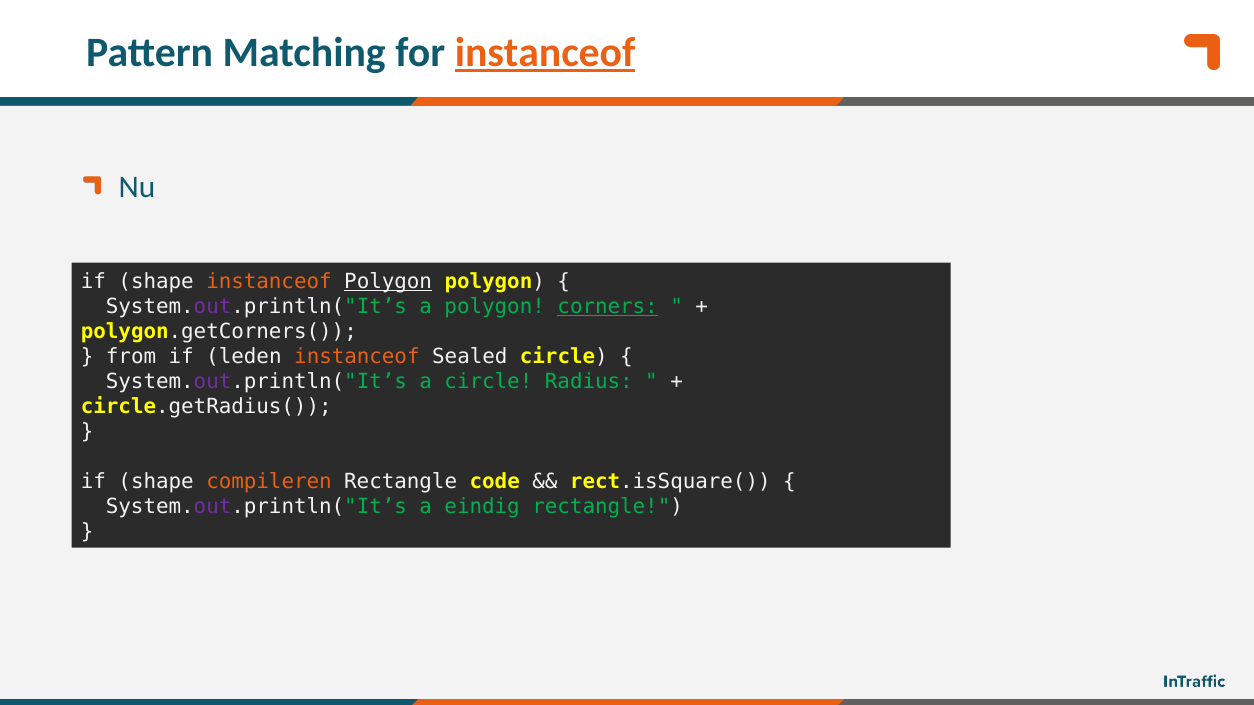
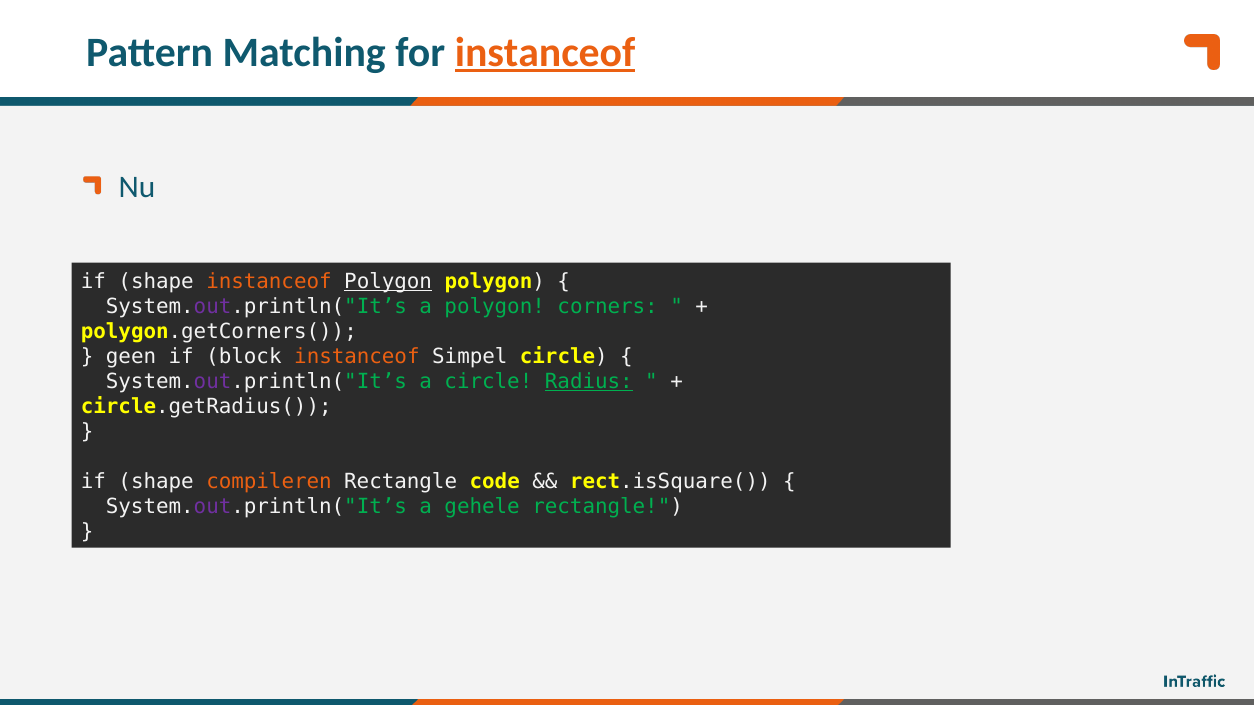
corners underline: present -> none
from: from -> geen
leden: leden -> block
Sealed: Sealed -> Simpel
Radius underline: none -> present
eindig: eindig -> gehele
